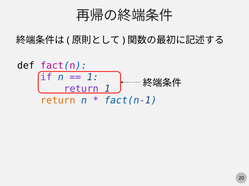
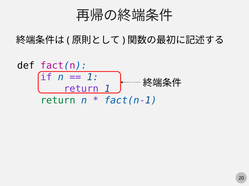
return at (58, 101) colour: orange -> green
